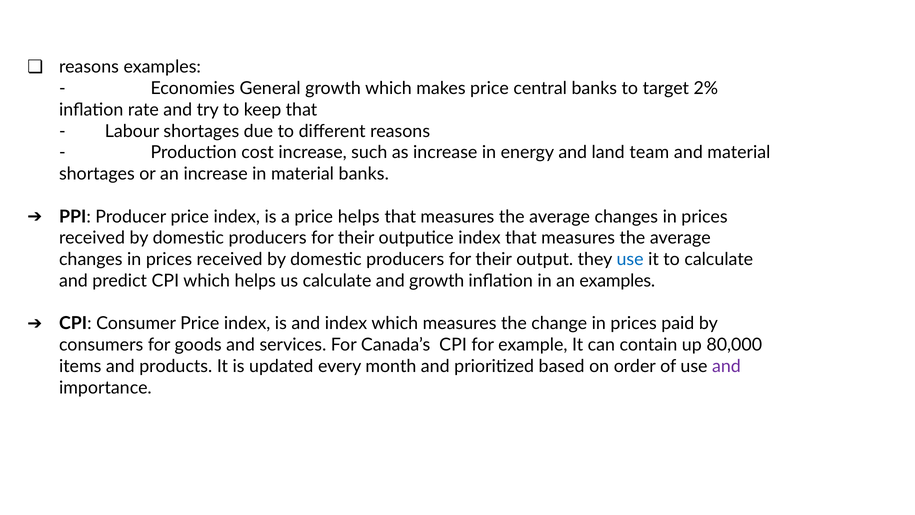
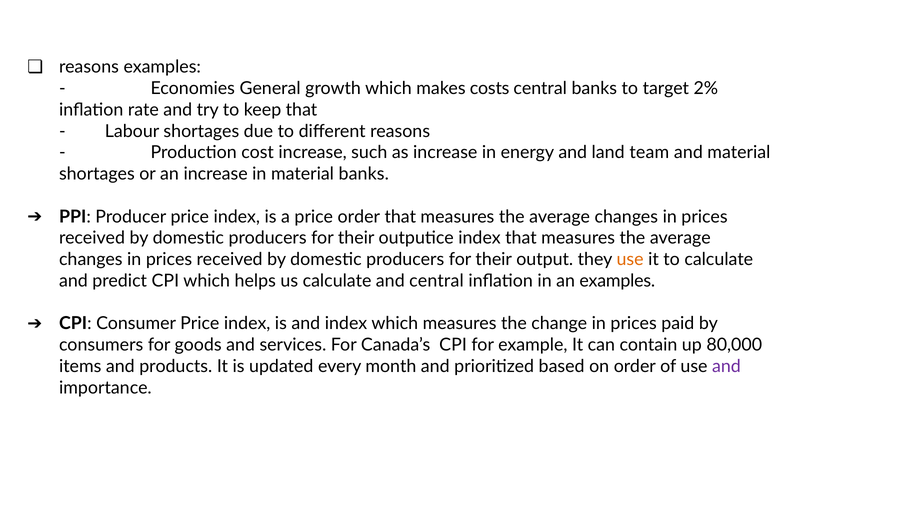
makes price: price -> costs
price helps: helps -> order
use at (630, 259) colour: blue -> orange
and growth: growth -> central
